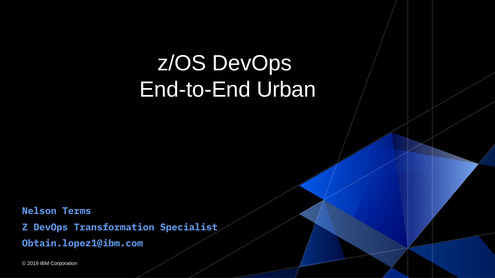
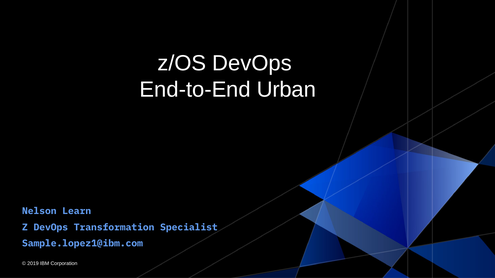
Terms: Terms -> Learn
Obtain.lopez1@ibm.com: Obtain.lopez1@ibm.com -> Sample.lopez1@ibm.com
